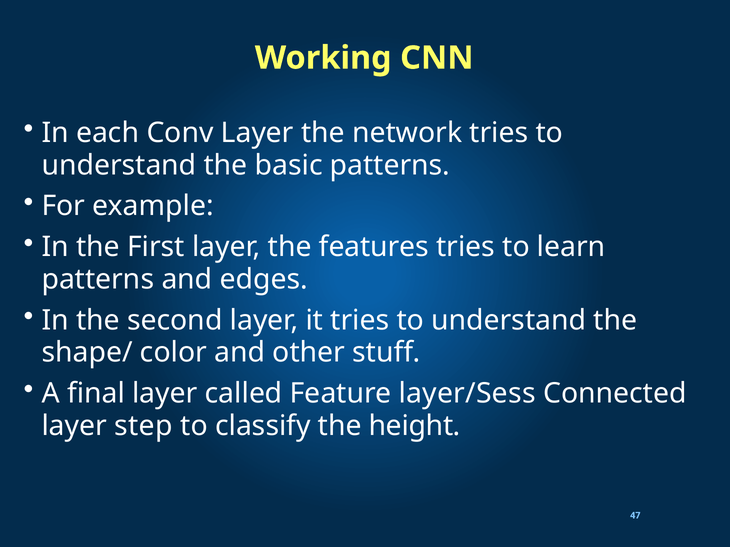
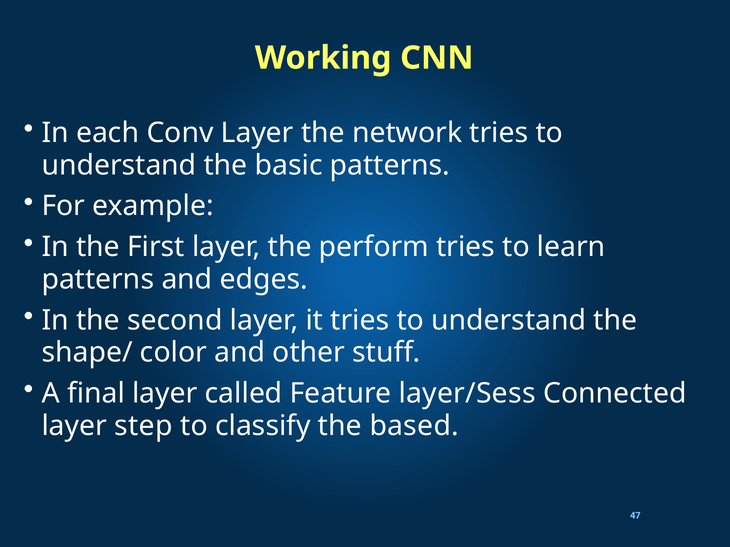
features: features -> perform
height: height -> based
